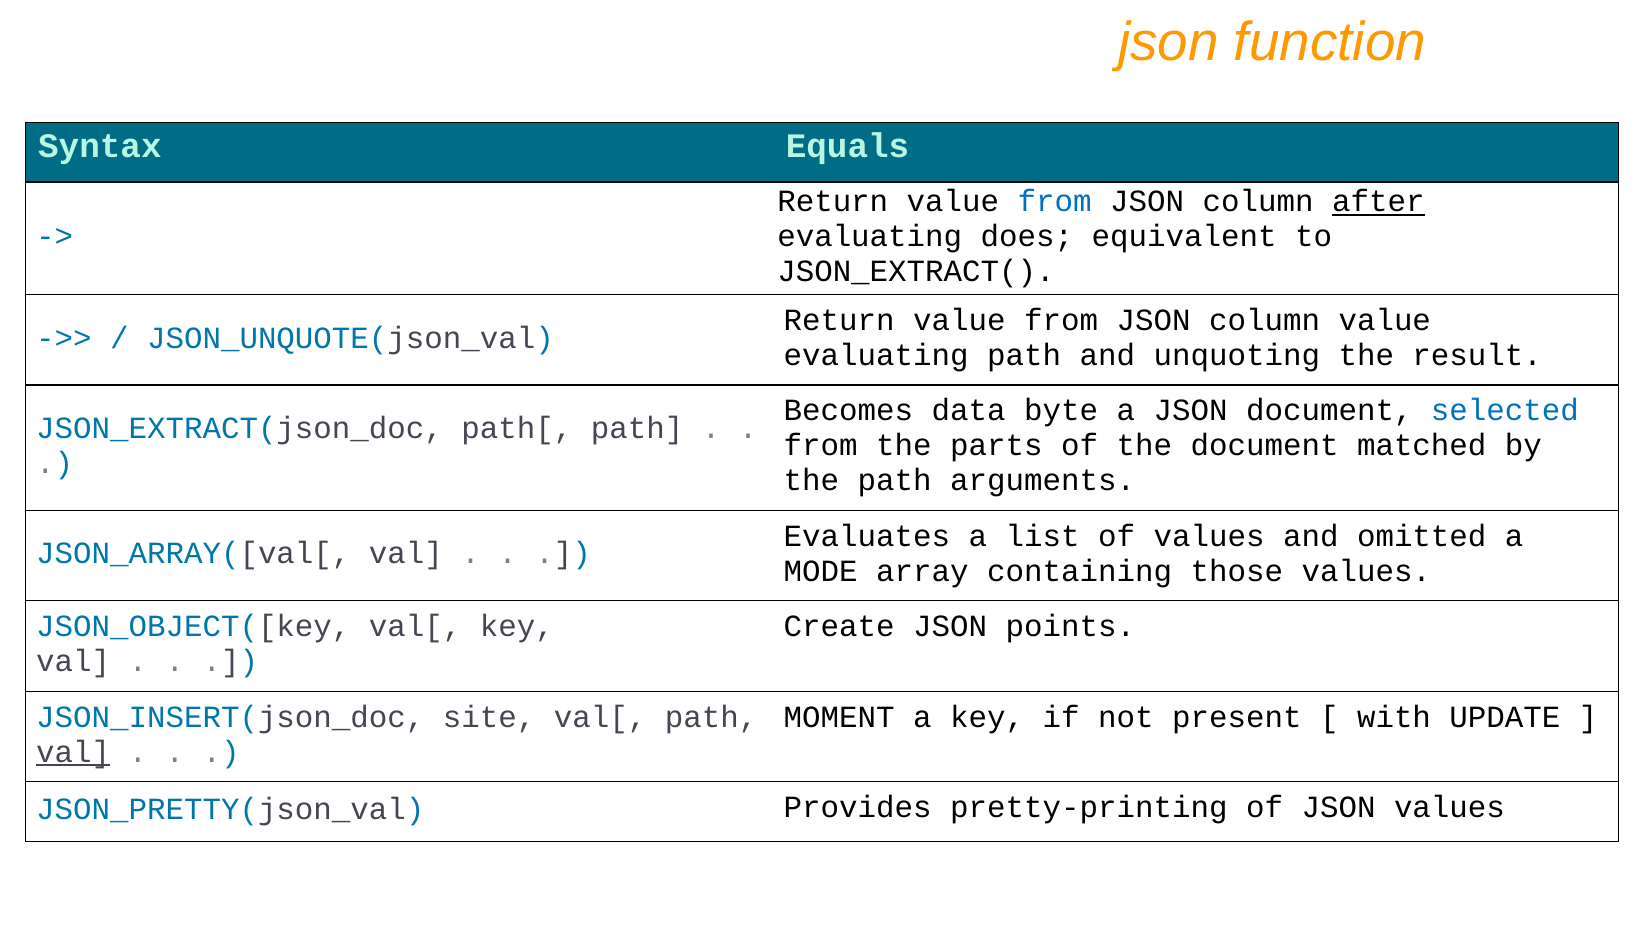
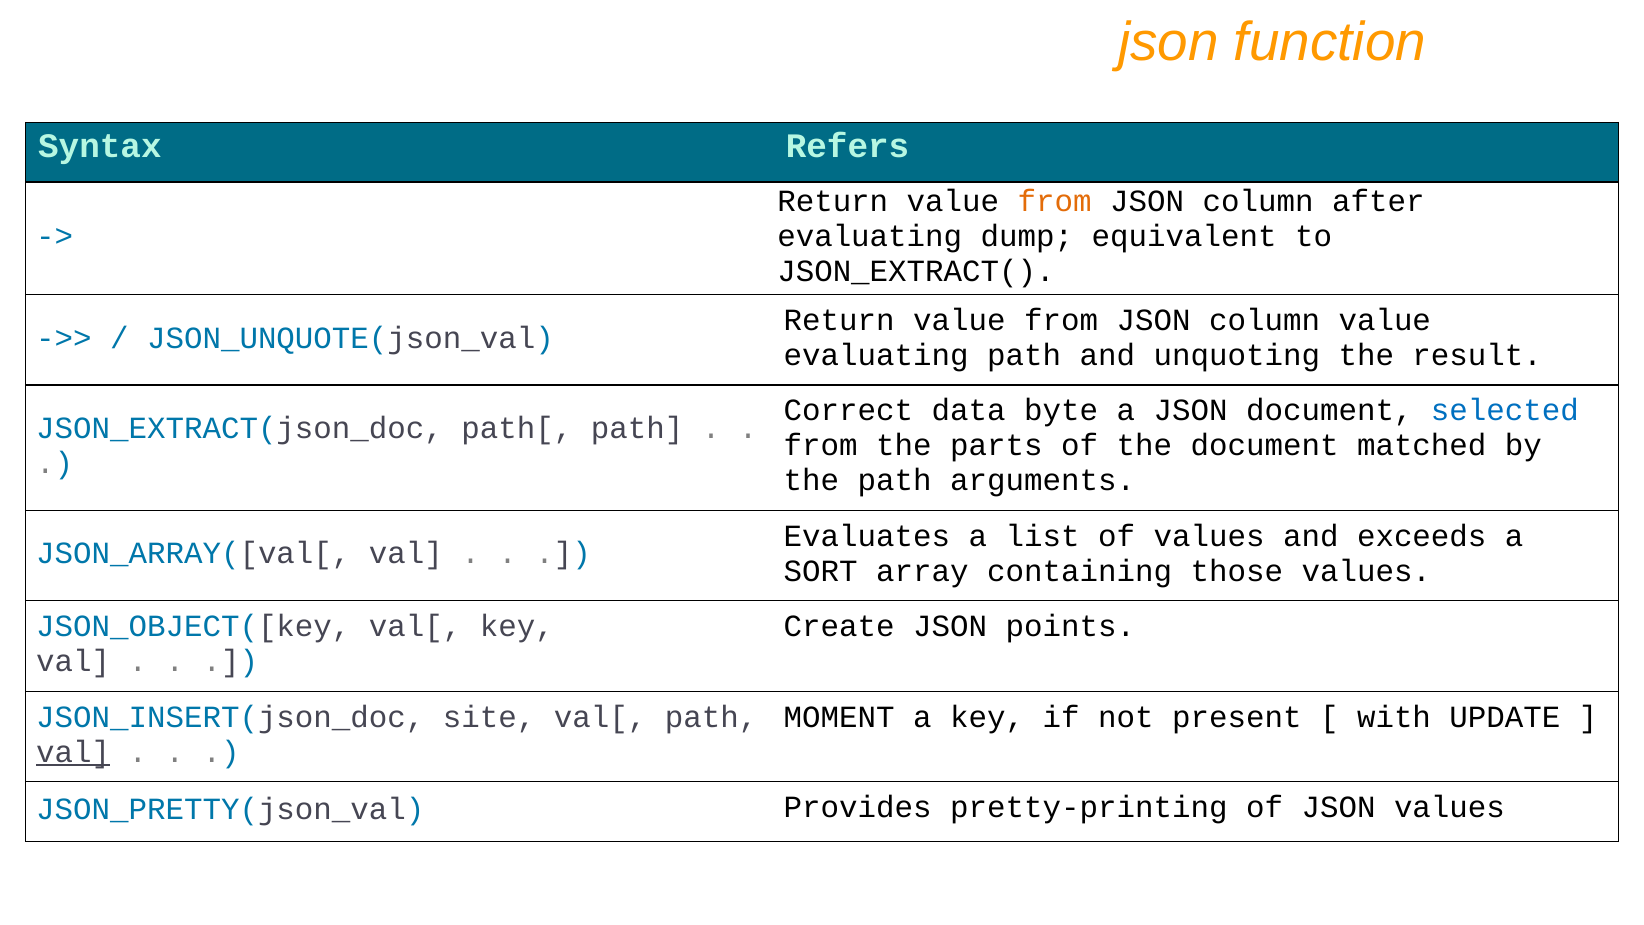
Equals: Equals -> Refers
from at (1055, 201) colour: blue -> orange
after underline: present -> none
does: does -> dump
Becomes: Becomes -> Correct
omitted: omitted -> exceeds
MODE: MODE -> SORT
